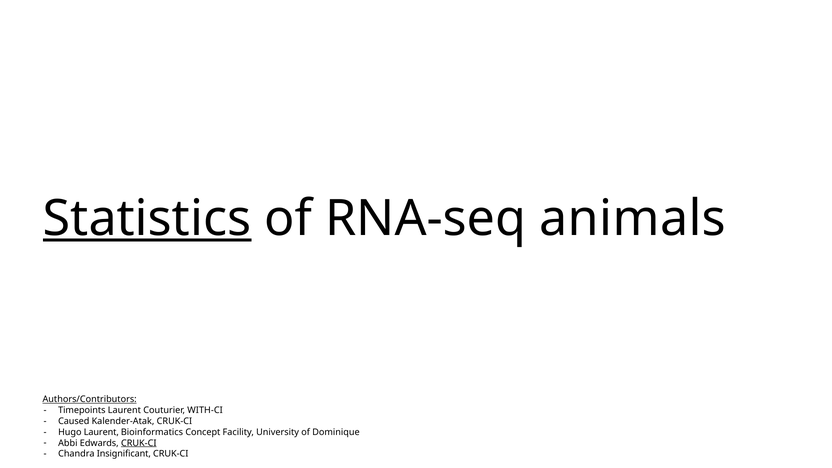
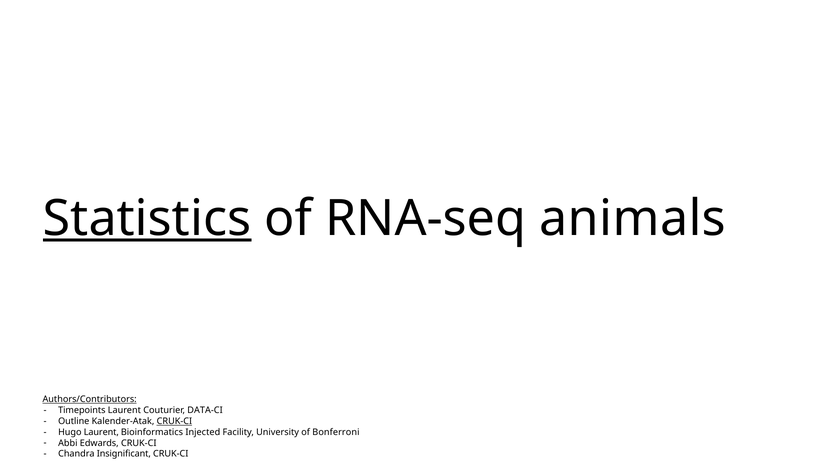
WITH-CI: WITH-CI -> DATA-CI
Caused: Caused -> Outline
CRUK-CI at (174, 421) underline: none -> present
Concept: Concept -> Injected
Dominique: Dominique -> Bonferroni
CRUK-CI at (139, 443) underline: present -> none
